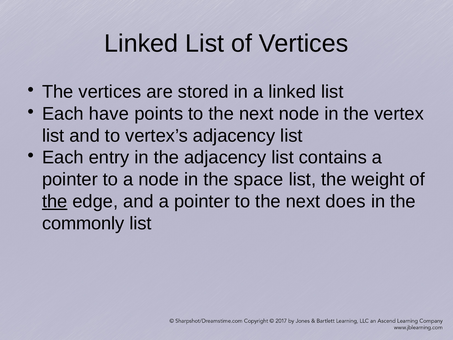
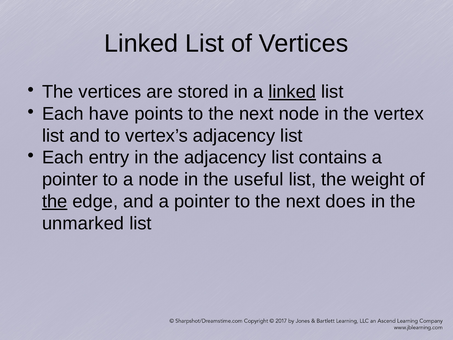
linked at (292, 92) underline: none -> present
space: space -> useful
commonly: commonly -> unmarked
